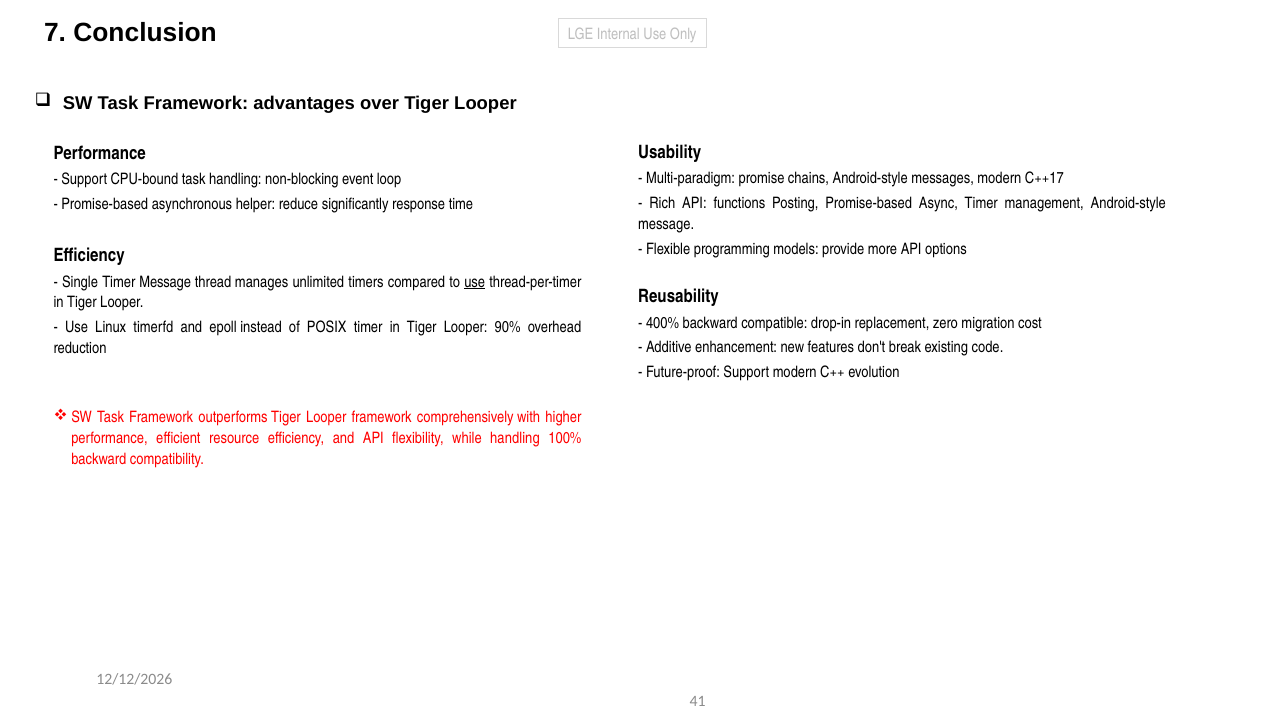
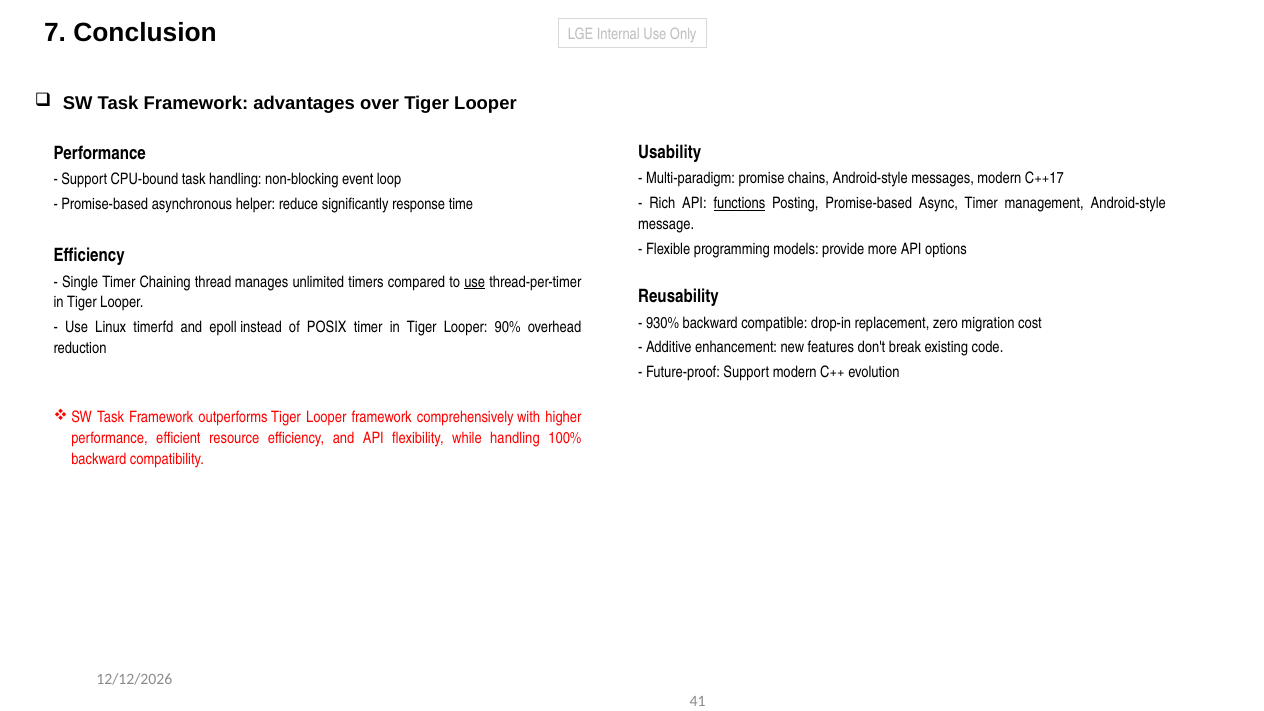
functions underline: none -> present
Timer Message: Message -> Chaining
400%: 400% -> 930%
